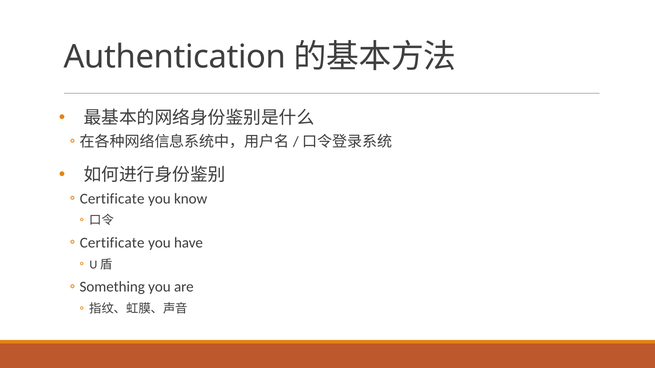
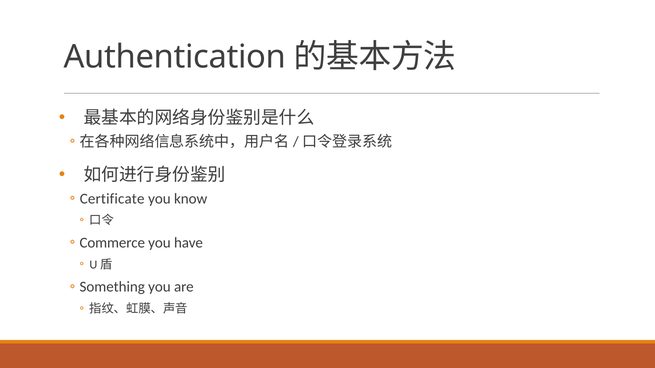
Certificate at (112, 243): Certificate -> Commerce
